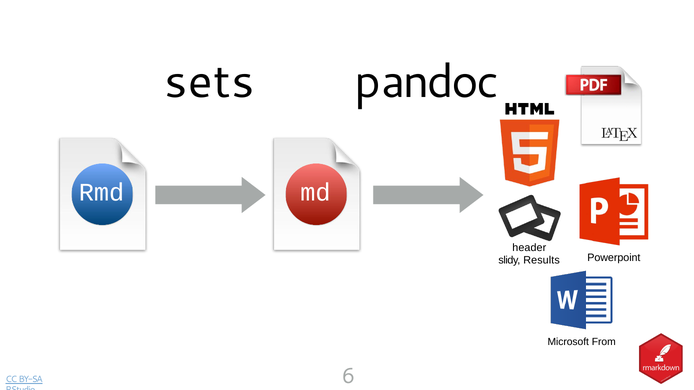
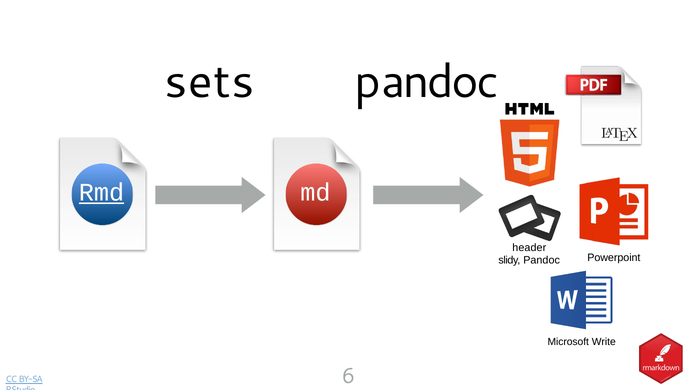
Rmd underline: none -> present
slidy Results: Results -> Pandoc
From: From -> Write
